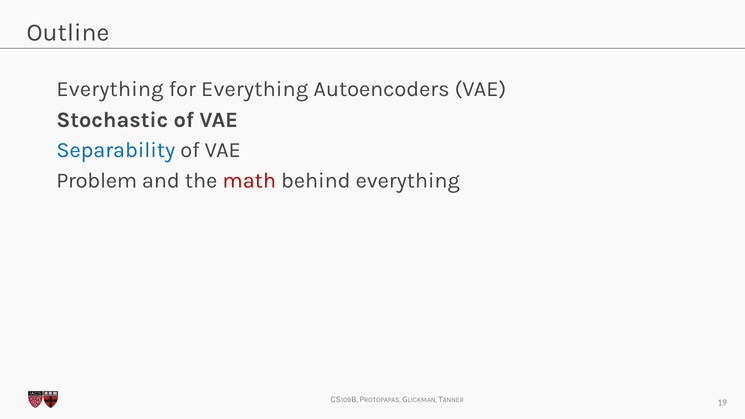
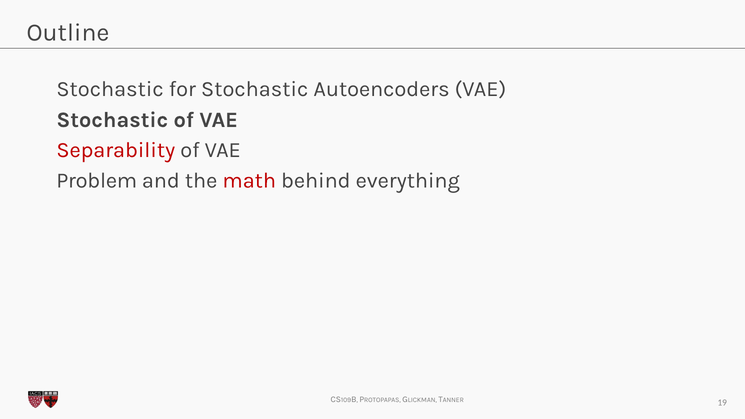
Everything at (110, 89): Everything -> Stochastic
for Everything: Everything -> Stochastic
Separability colour: blue -> red
